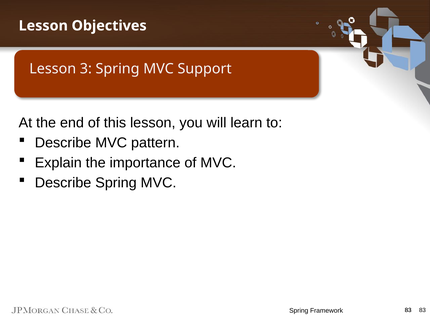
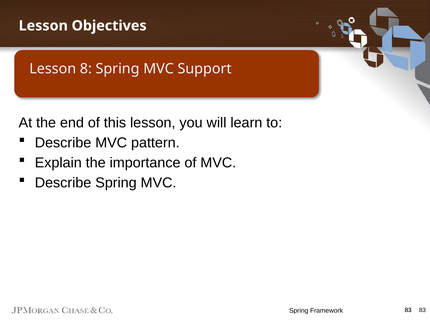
3: 3 -> 8
